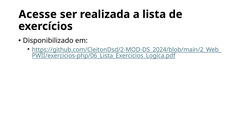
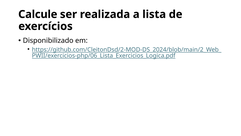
Acesse: Acesse -> Calcule
